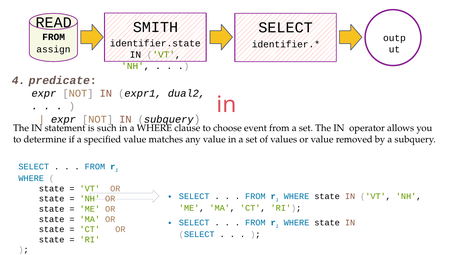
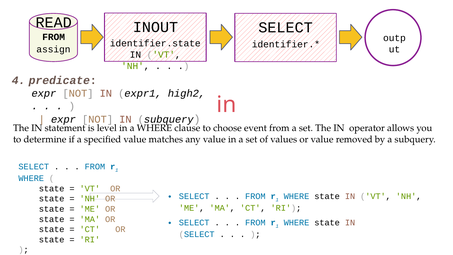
SMITH: SMITH -> INOUT
dual2: dual2 -> high2
such: such -> level
